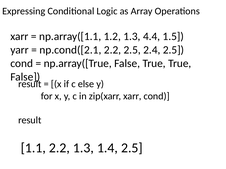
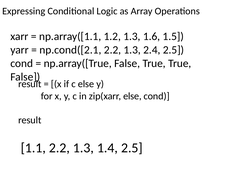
4.4: 4.4 -> 1.6
2.5 at (132, 50): 2.5 -> 1.3
zip(xarr xarr: xarr -> else
